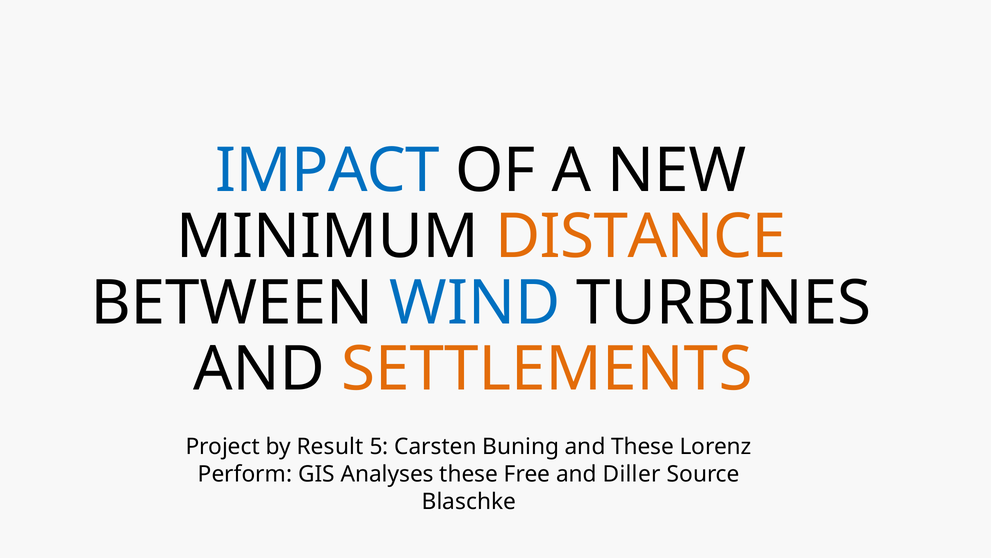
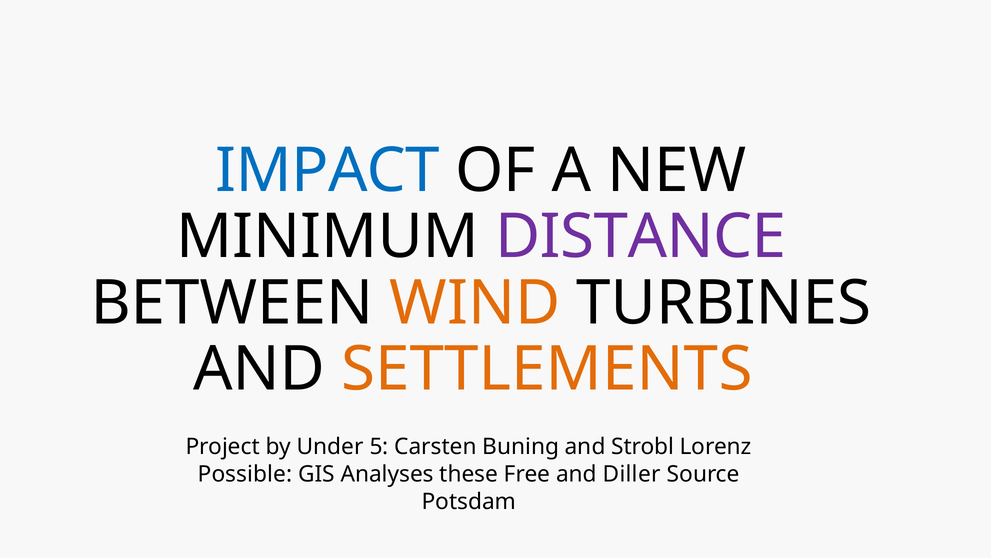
DISTANCE colour: orange -> purple
WIND colour: blue -> orange
Result: Result -> Under
and These: These -> Strobl
Perform: Perform -> Possible
Blaschke: Blaschke -> Potsdam
